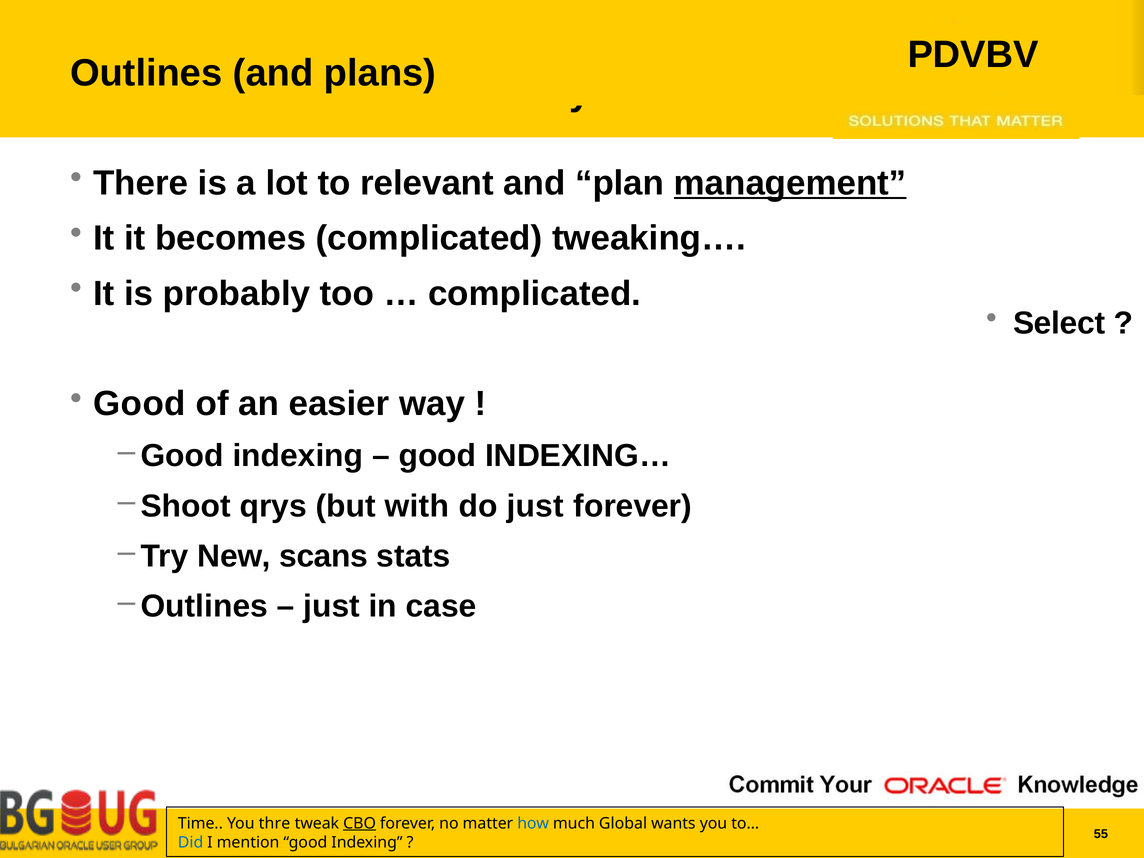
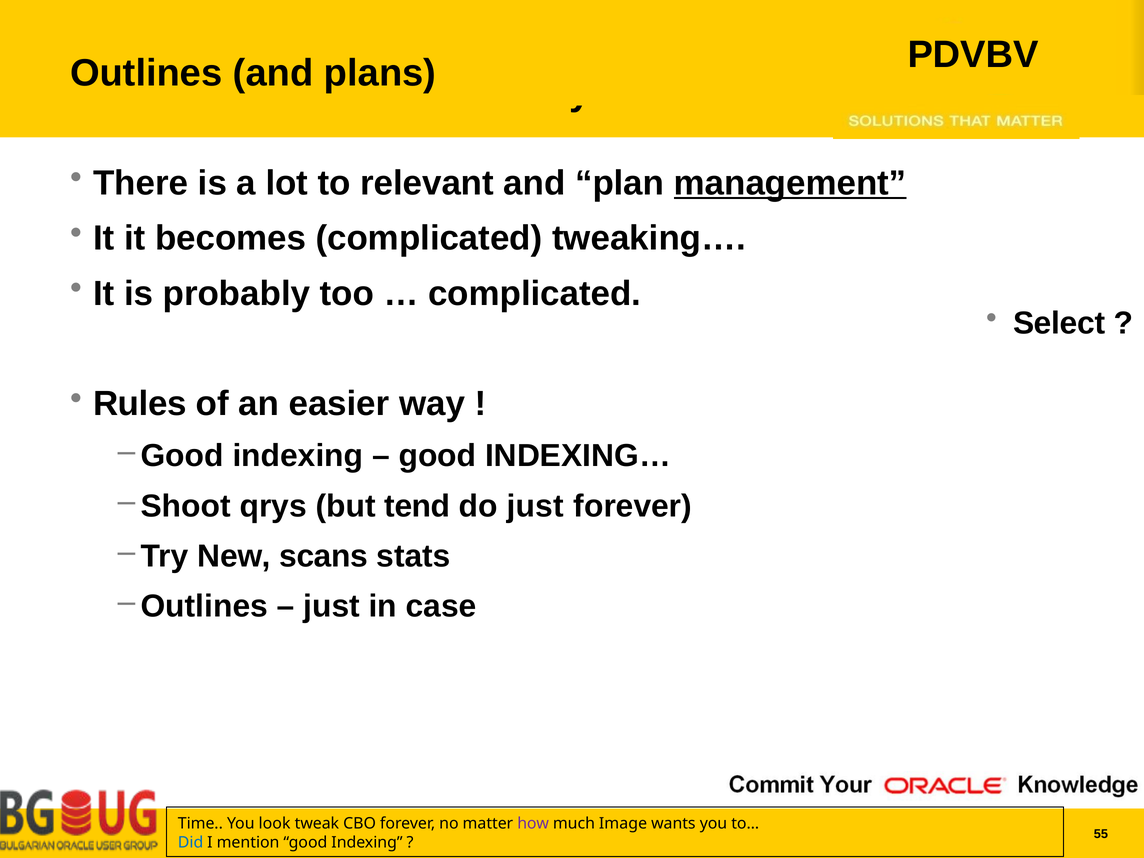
Good at (140, 404): Good -> Rules
with: with -> tend
thre: thre -> look
CBO underline: present -> none
how colour: blue -> purple
Global: Global -> Image
